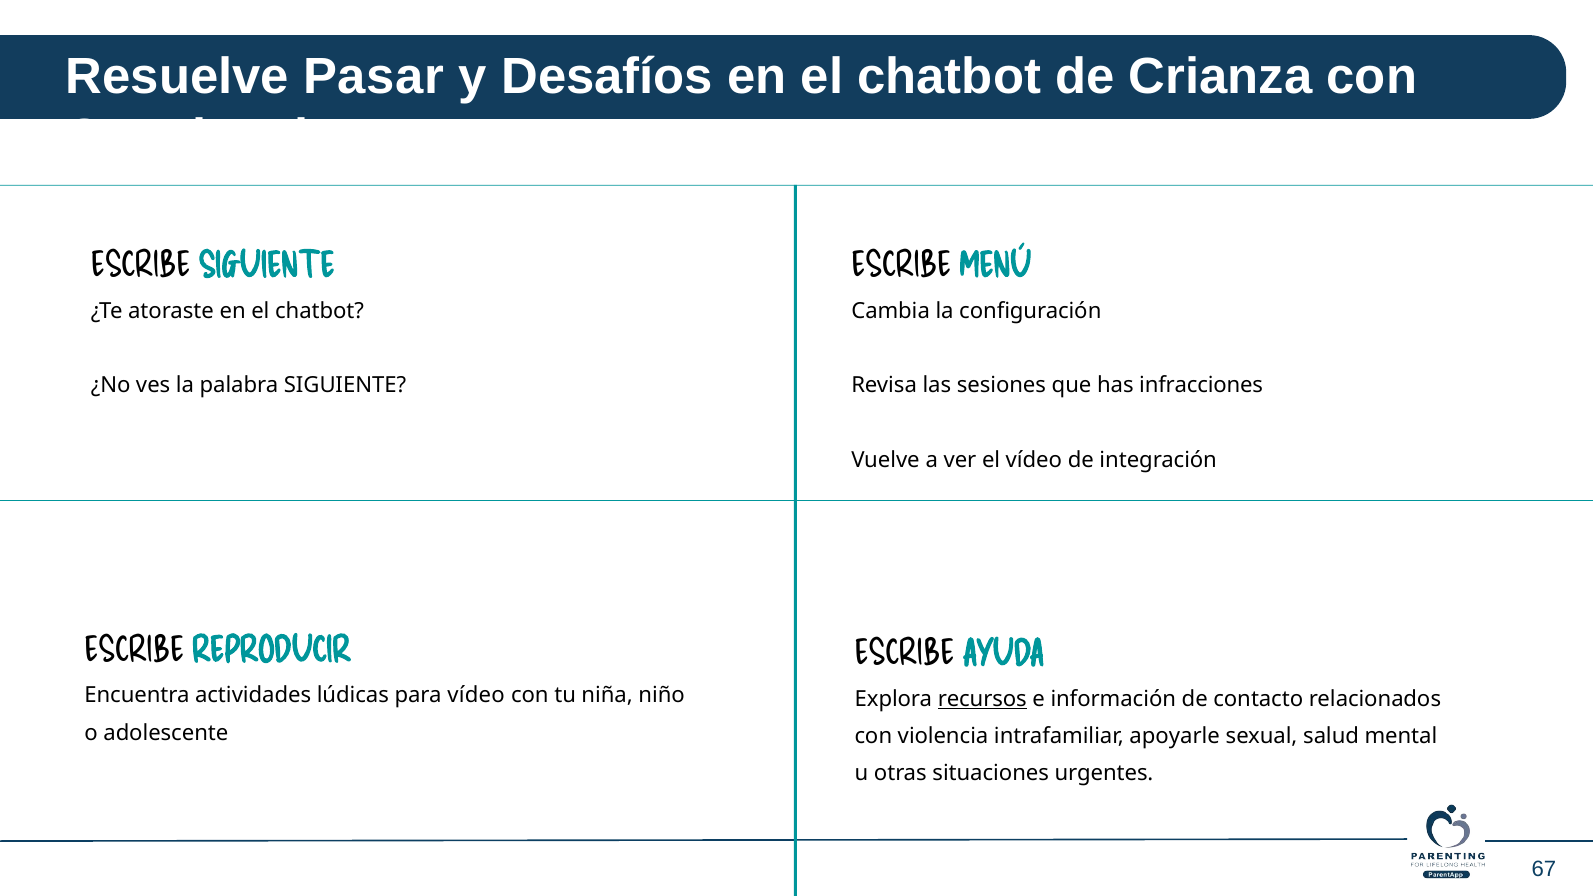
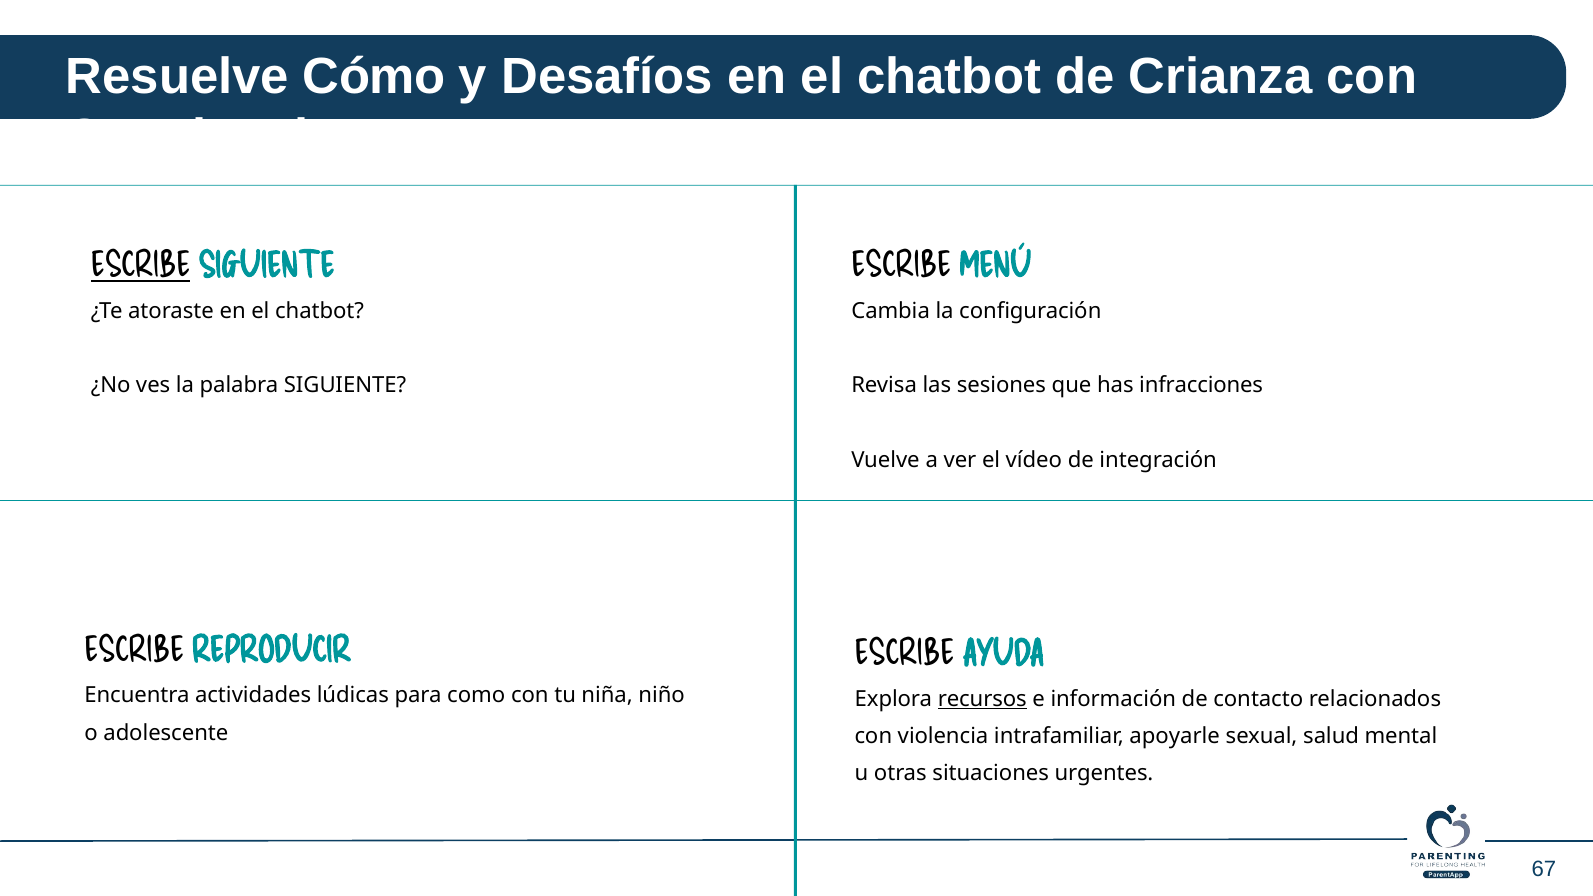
Pasar: Pasar -> Cómo
ESCRIBE at (141, 266) underline: none -> present
para vídeo: vídeo -> como
